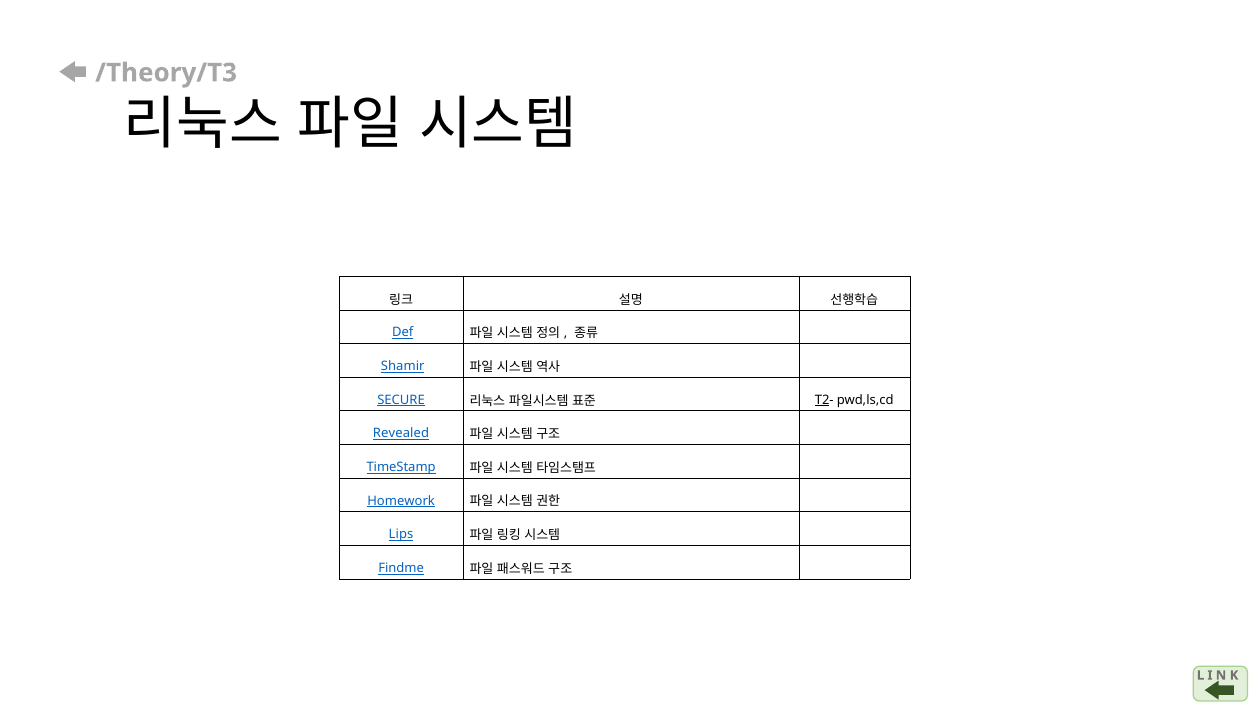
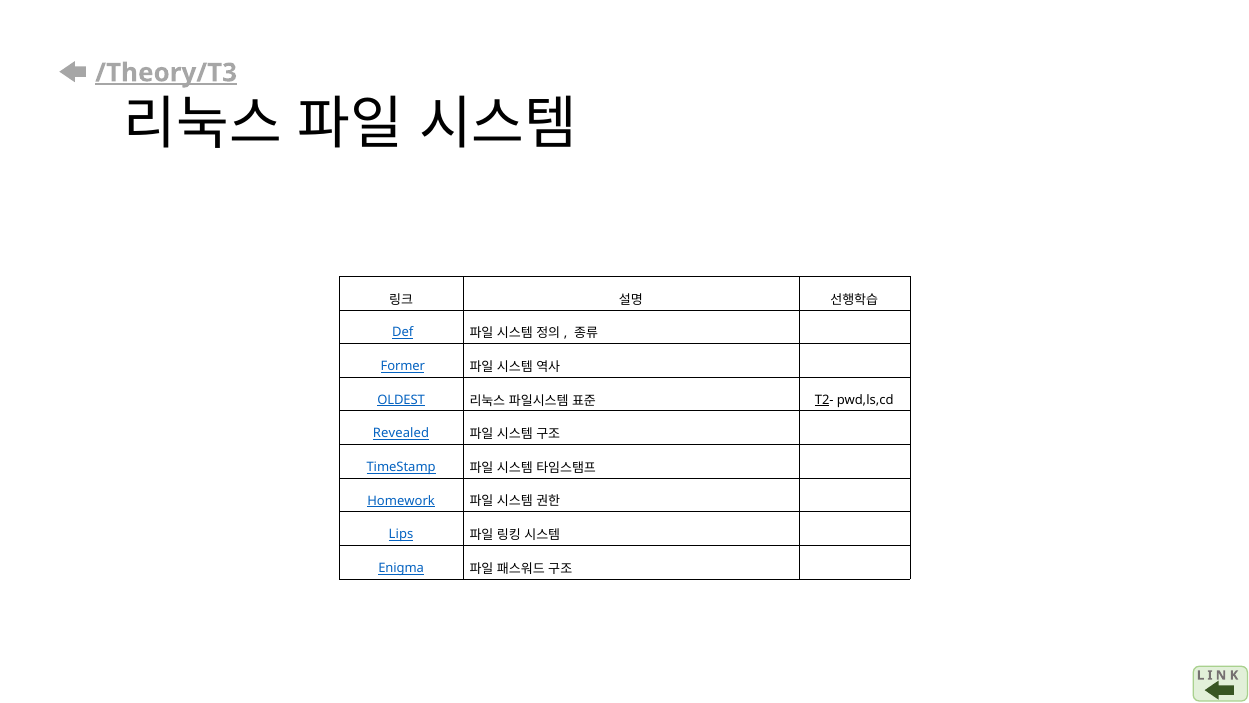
/Theory/T3 underline: none -> present
Shamir: Shamir -> Former
SECURE: SECURE -> OLDEST
Findme: Findme -> Enigma
